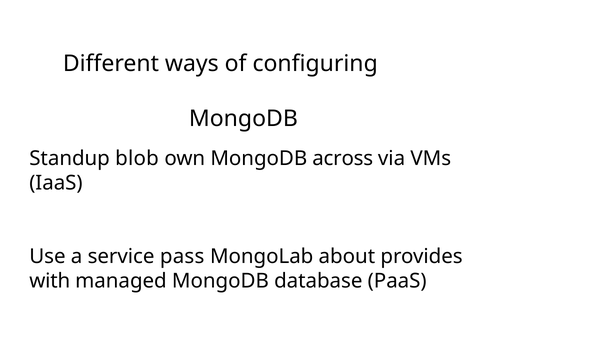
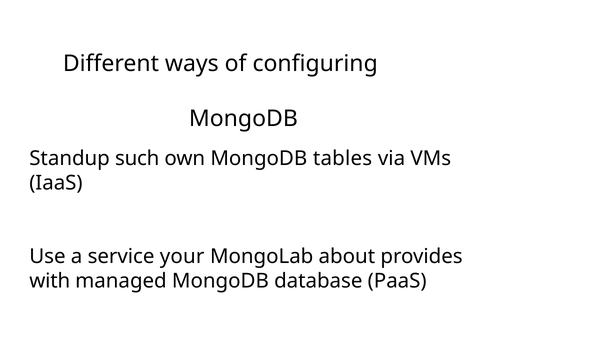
blob: blob -> such
across: across -> tables
pass: pass -> your
